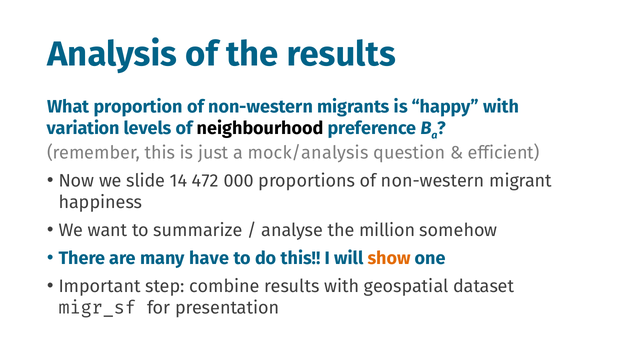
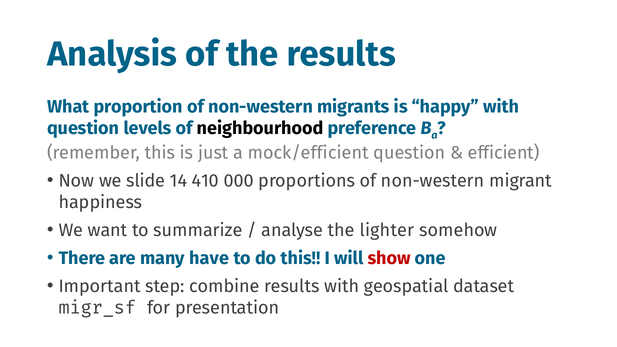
variation at (83, 128): variation -> question
mock/analysis: mock/analysis -> mock/efficient
472: 472 -> 410
million: million -> lighter
show colour: orange -> red
